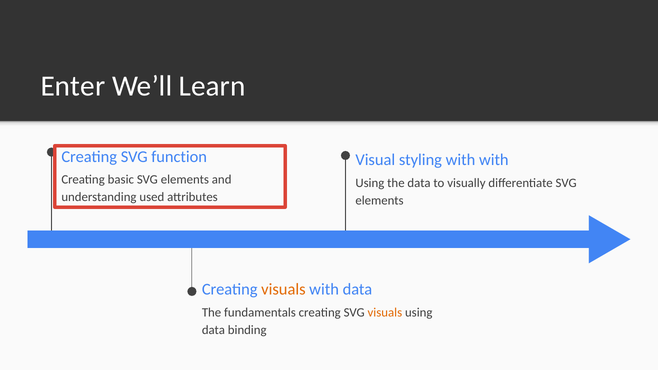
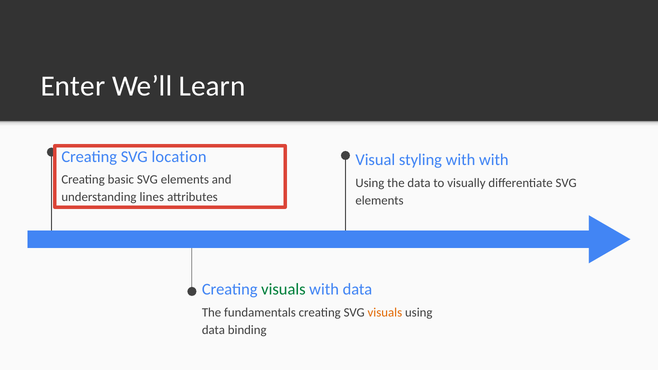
function: function -> location
used: used -> lines
visuals at (283, 290) colour: orange -> green
